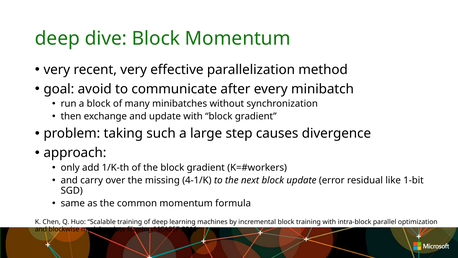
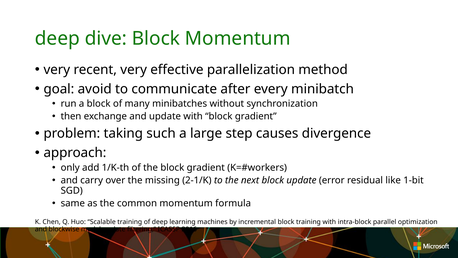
4-1/K: 4-1/K -> 2-1/K
